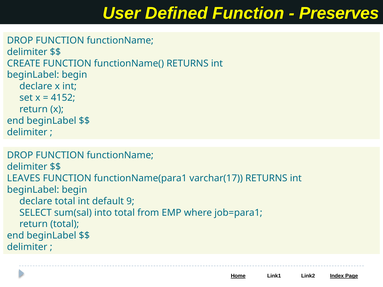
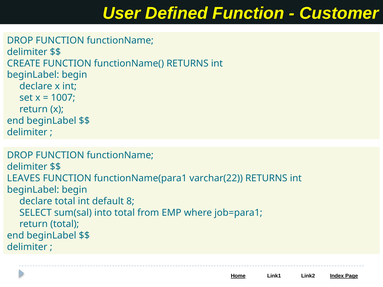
Preserves: Preserves -> Customer
4152: 4152 -> 1007
varchar(17: varchar(17 -> varchar(22
9: 9 -> 8
